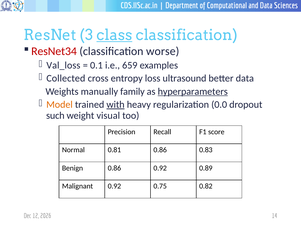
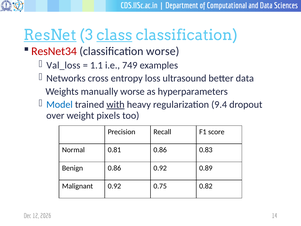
ResNet underline: none -> present
0.1: 0.1 -> 1.1
659: 659 -> 749
Collected: Collected -> Networks
manually family: family -> worse
hyperparameters underline: present -> none
Model colour: orange -> blue
0.0: 0.0 -> 9.4
such: such -> over
visual: visual -> pixels
